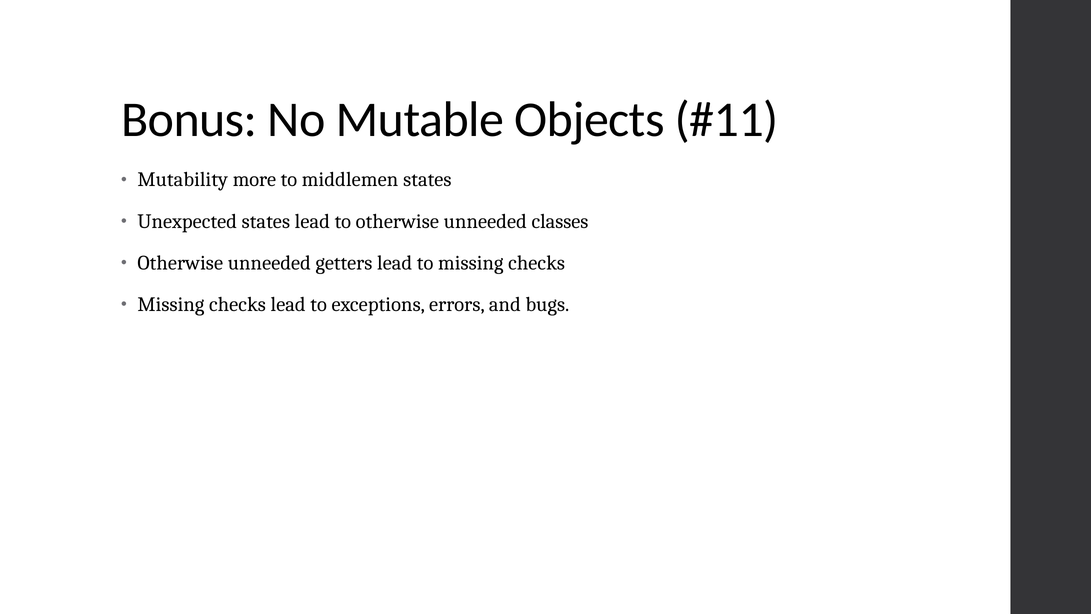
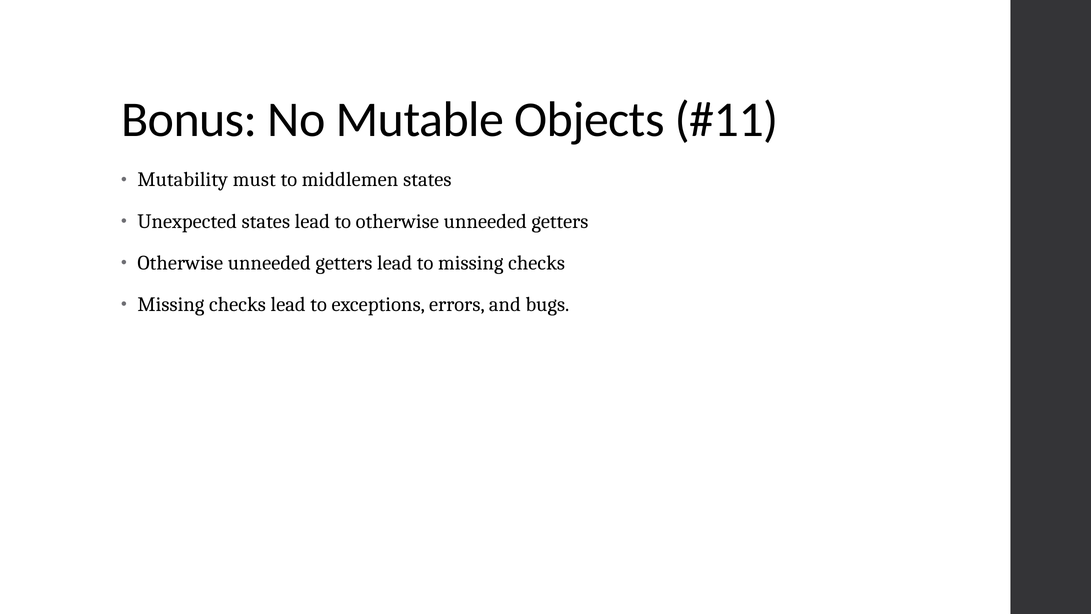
more: more -> must
to otherwise unneeded classes: classes -> getters
